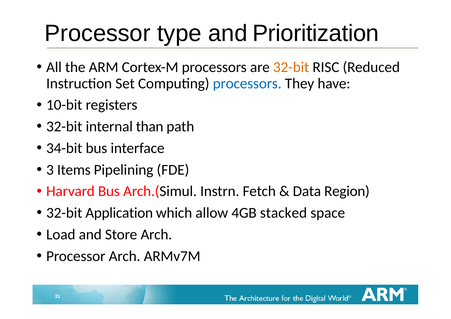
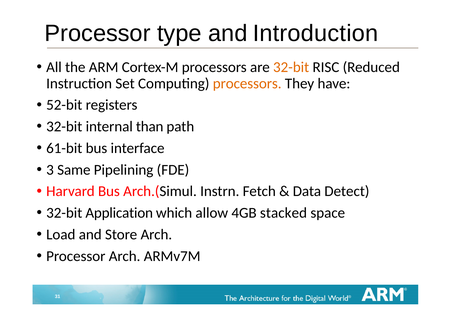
Prioritization: Prioritization -> Introduction
processors at (247, 83) colour: blue -> orange
10-bit: 10-bit -> 52-bit
34-bit: 34-bit -> 61-bit
Items: Items -> Same
Region: Region -> Detect
